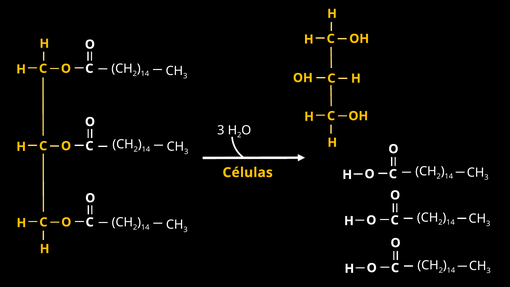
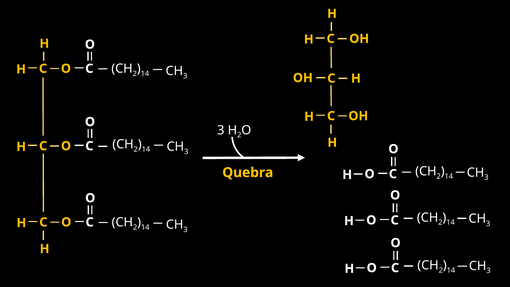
Células: Células -> Quebra
